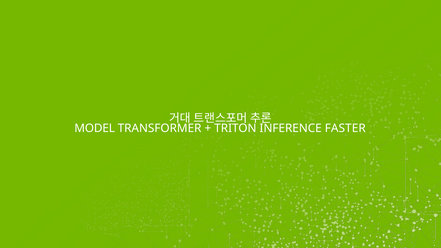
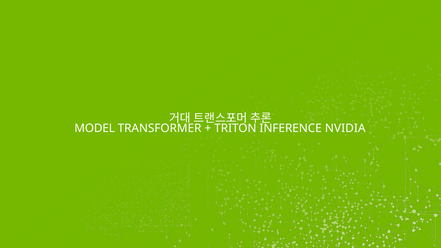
FASTER: FASTER -> NVIDIA
